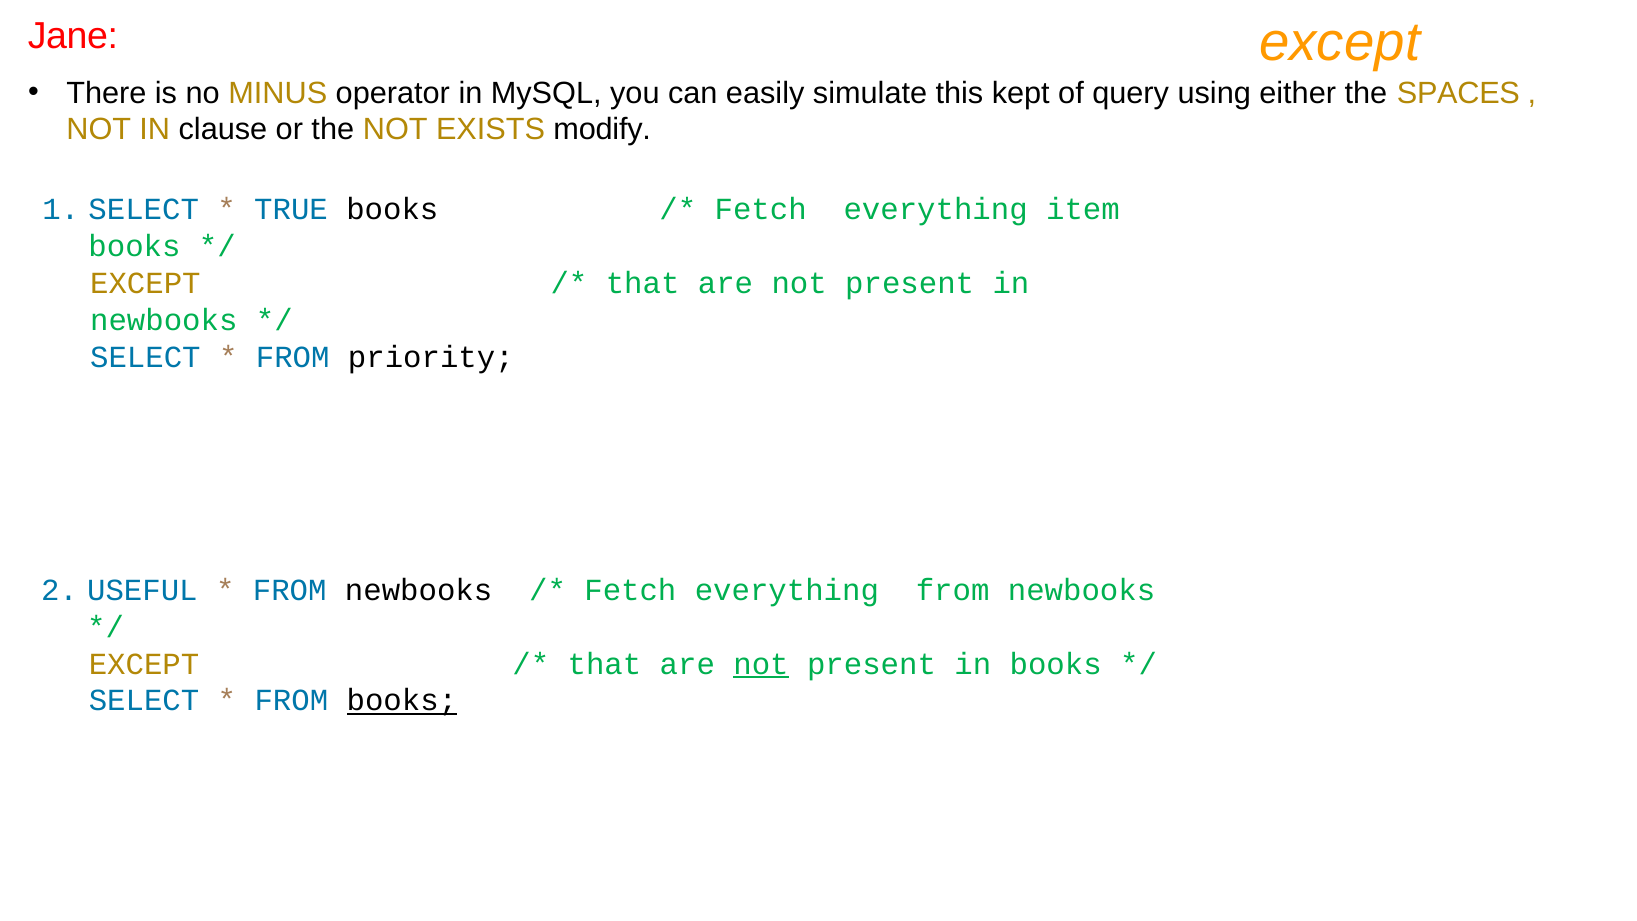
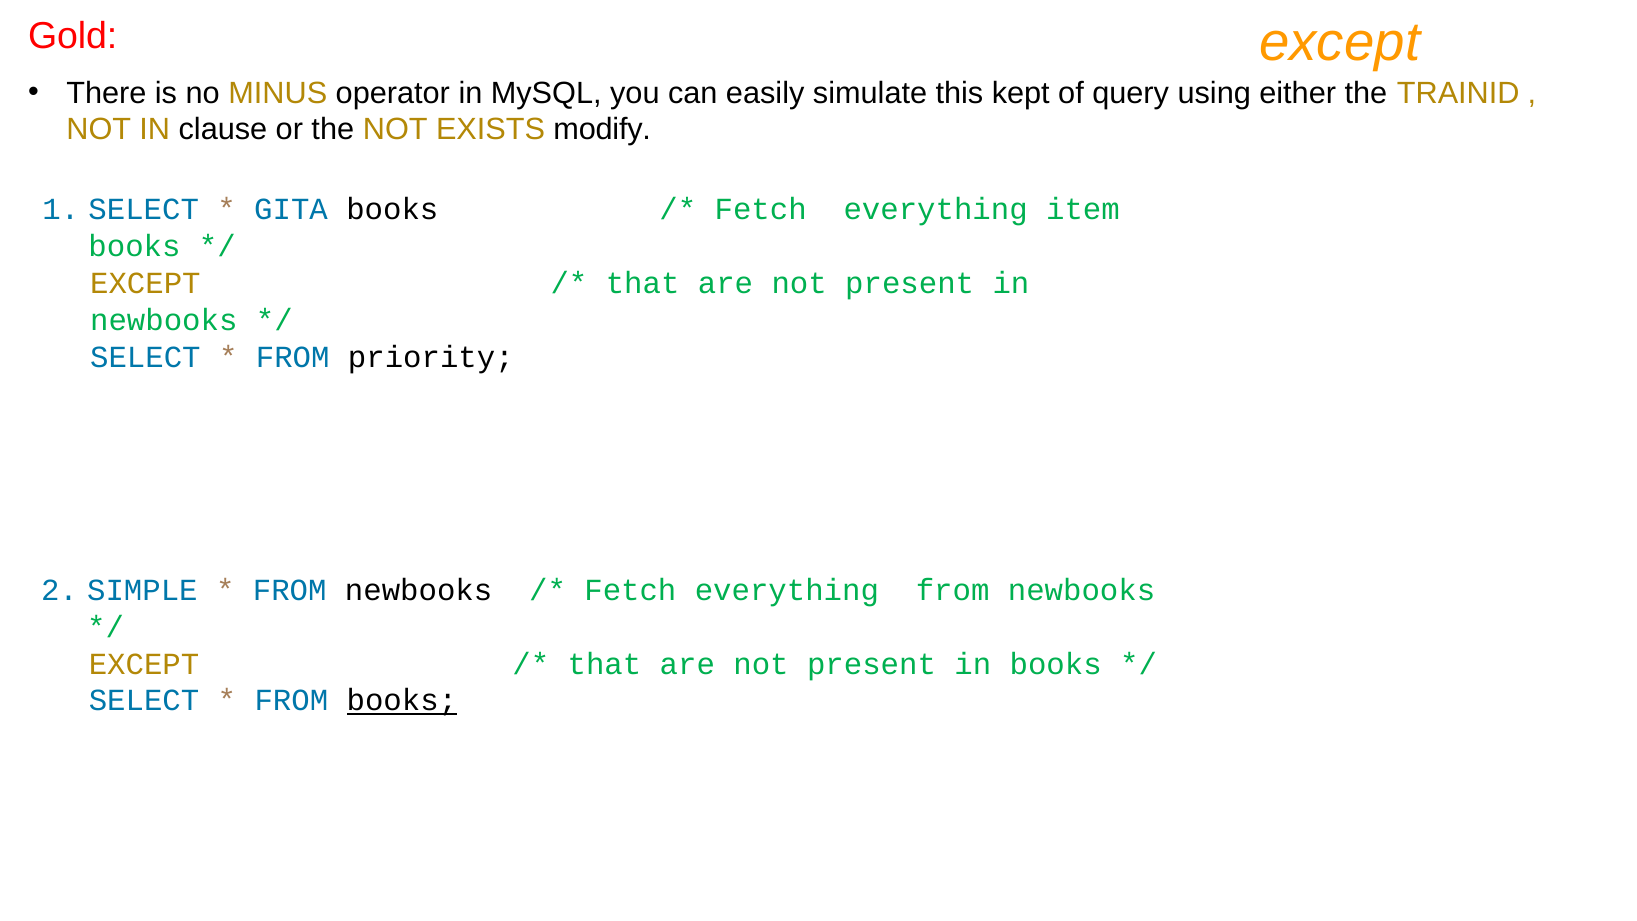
Jane: Jane -> Gold
SPACES: SPACES -> TRAINID
TRUE: TRUE -> GITA
USEFUL: USEFUL -> SIMPLE
not at (761, 664) underline: present -> none
